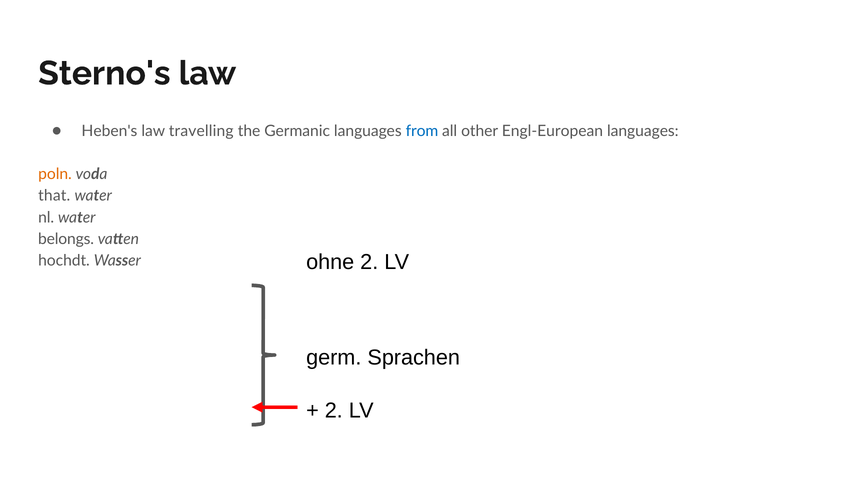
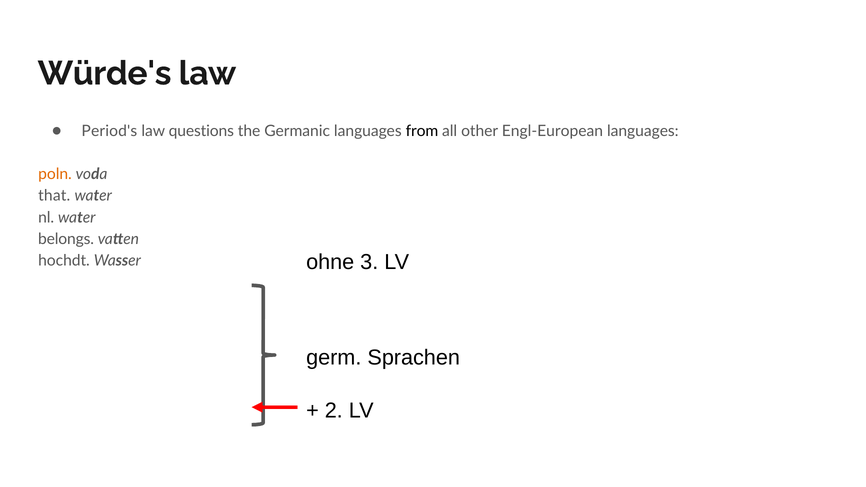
Sterno's: Sterno's -> Würde's
Heben's: Heben's -> Period's
travelling: travelling -> questions
from colour: blue -> black
ohne 2: 2 -> 3
